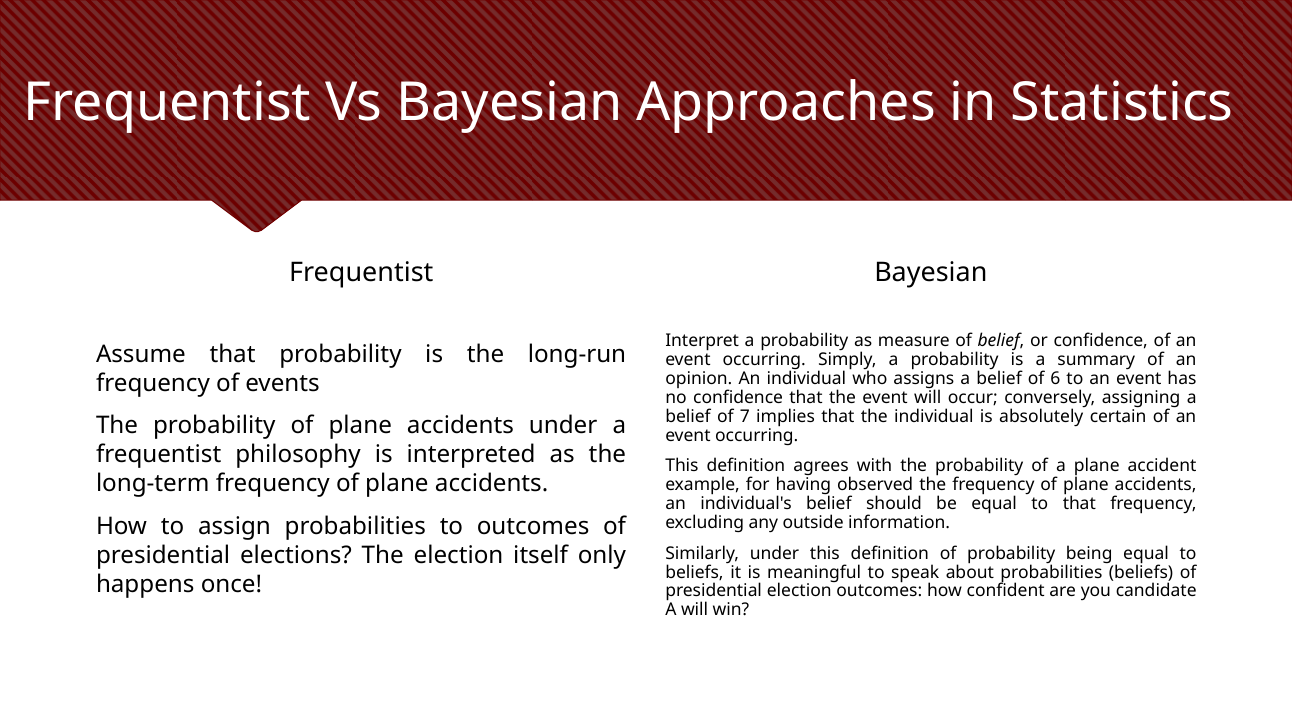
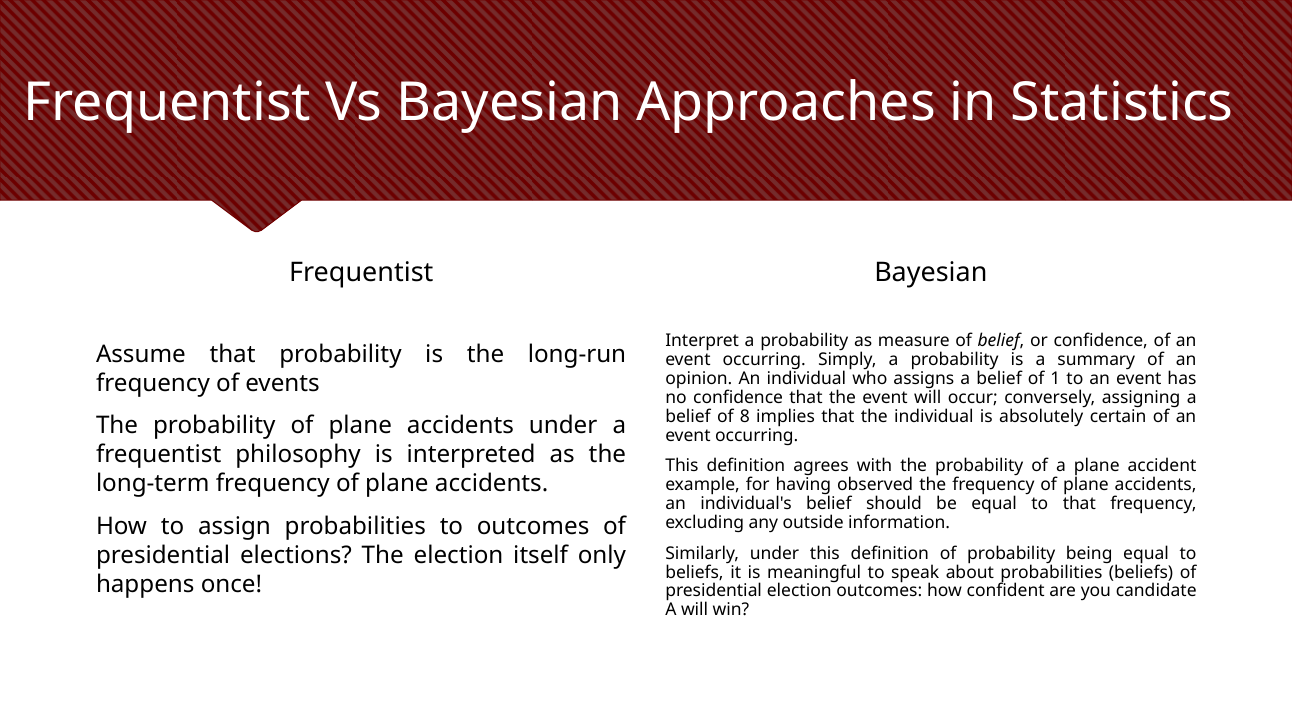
6: 6 -> 1
7: 7 -> 8
